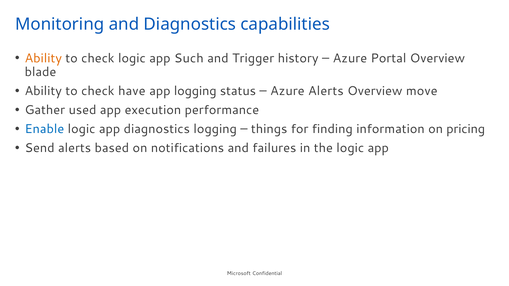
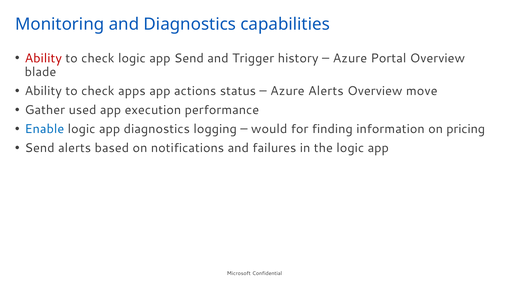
Ability at (43, 58) colour: orange -> red
app Such: Such -> Send
have: have -> apps
app logging: logging -> actions
things: things -> would
